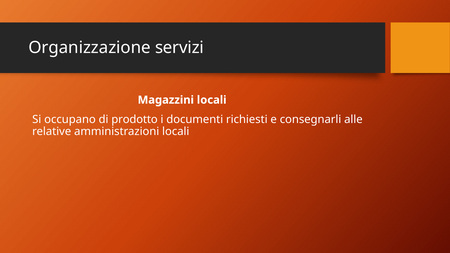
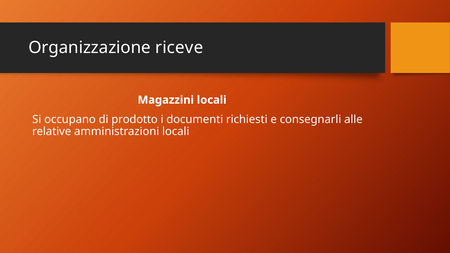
servizi: servizi -> riceve
